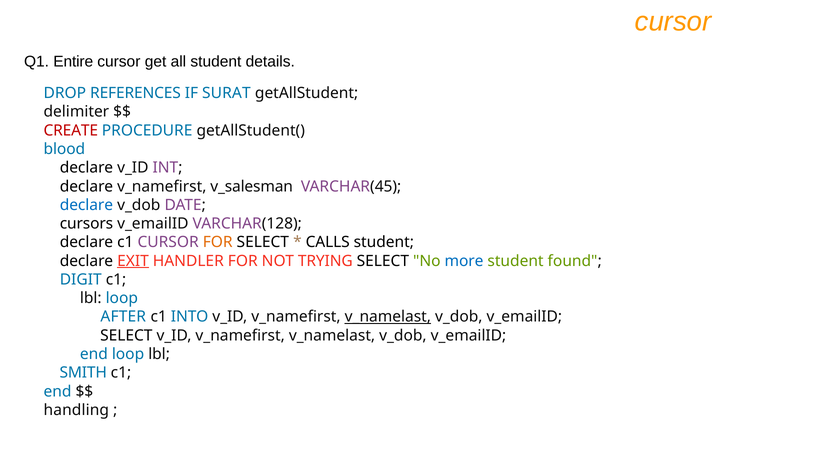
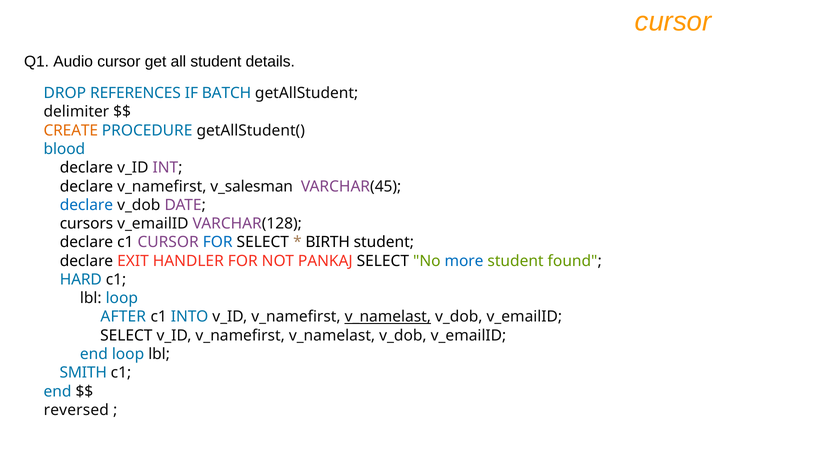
Entire: Entire -> Audio
SURAT: SURAT -> BATCH
CREATE colour: red -> orange
FOR at (218, 242) colour: orange -> blue
CALLS: CALLS -> BIRTH
EXIT underline: present -> none
TRYING: TRYING -> PANKAJ
DIGIT: DIGIT -> HARD
handling: handling -> reversed
